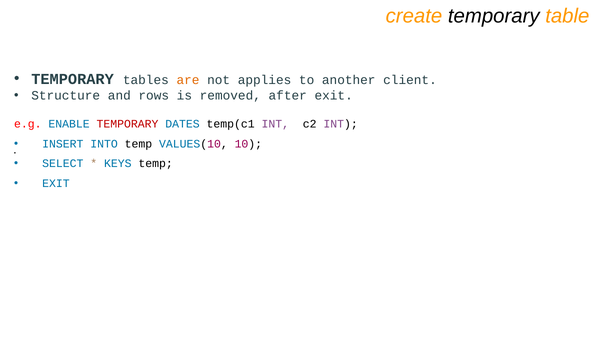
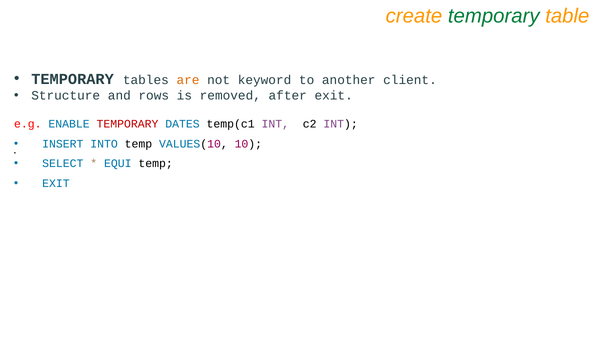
temporary at (494, 16) colour: black -> green
applies: applies -> keyword
KEYS: KEYS -> EQUI
